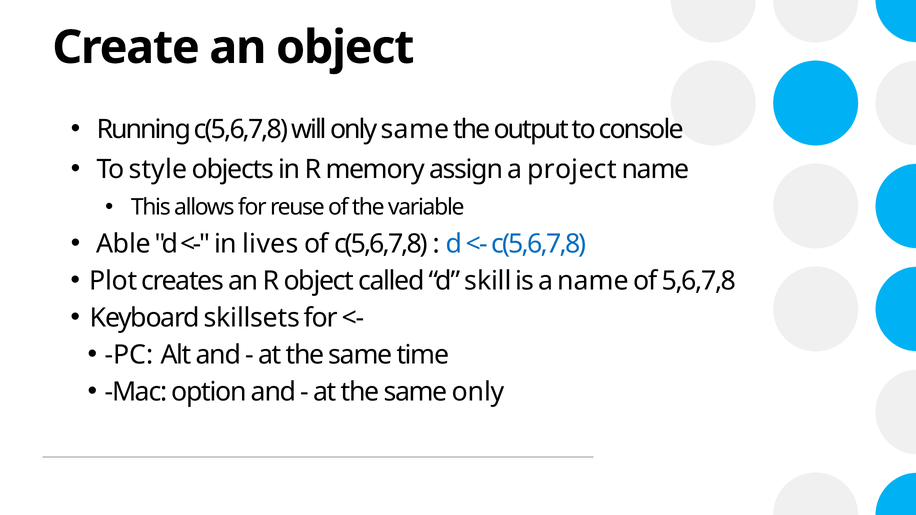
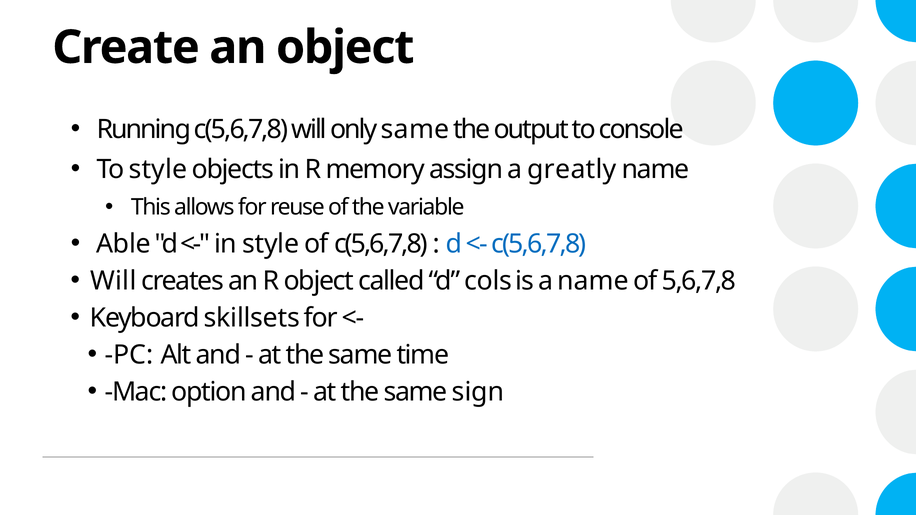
project: project -> greatly
in lives: lives -> style
Plot at (113, 281): Plot -> Will
skill: skill -> cols
same only: only -> sign
